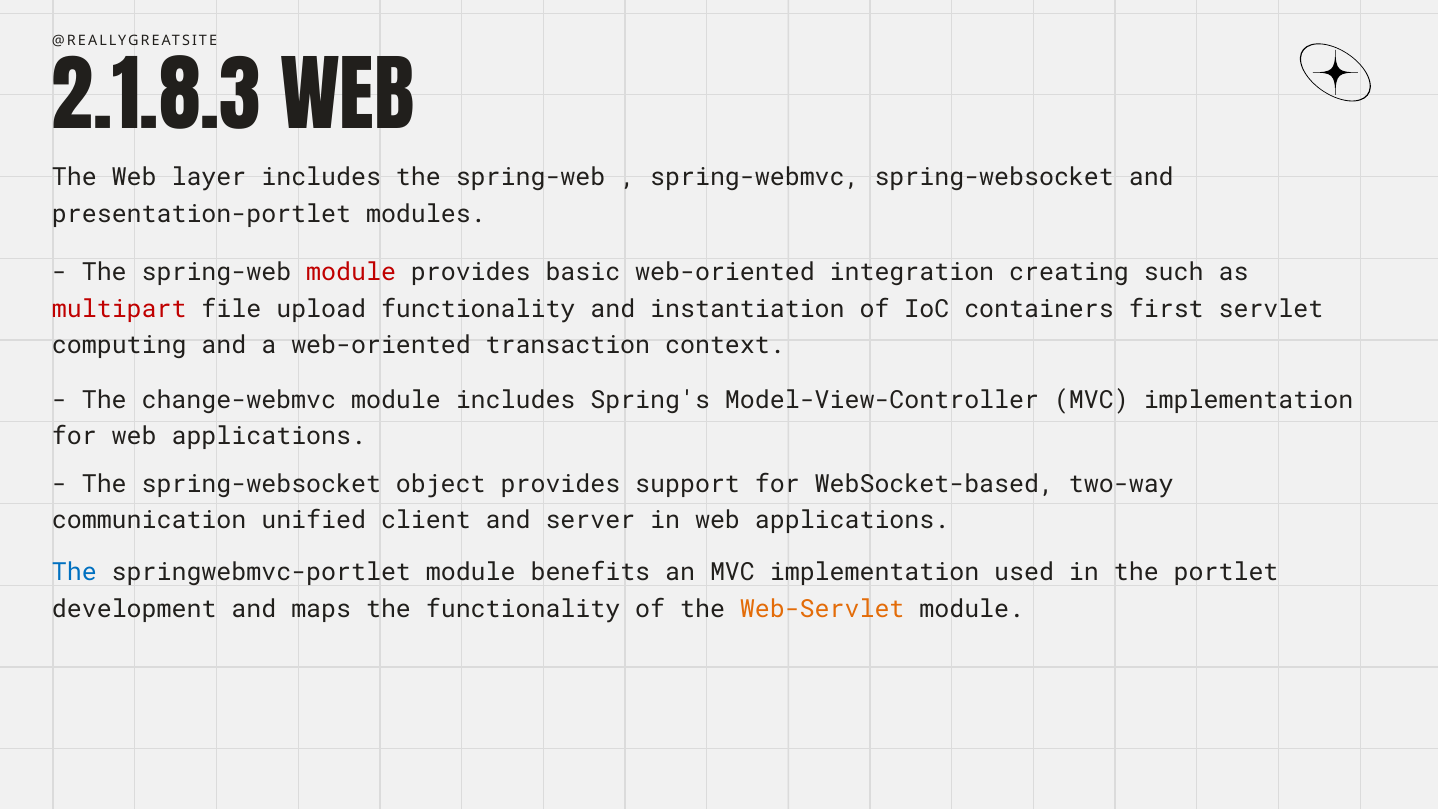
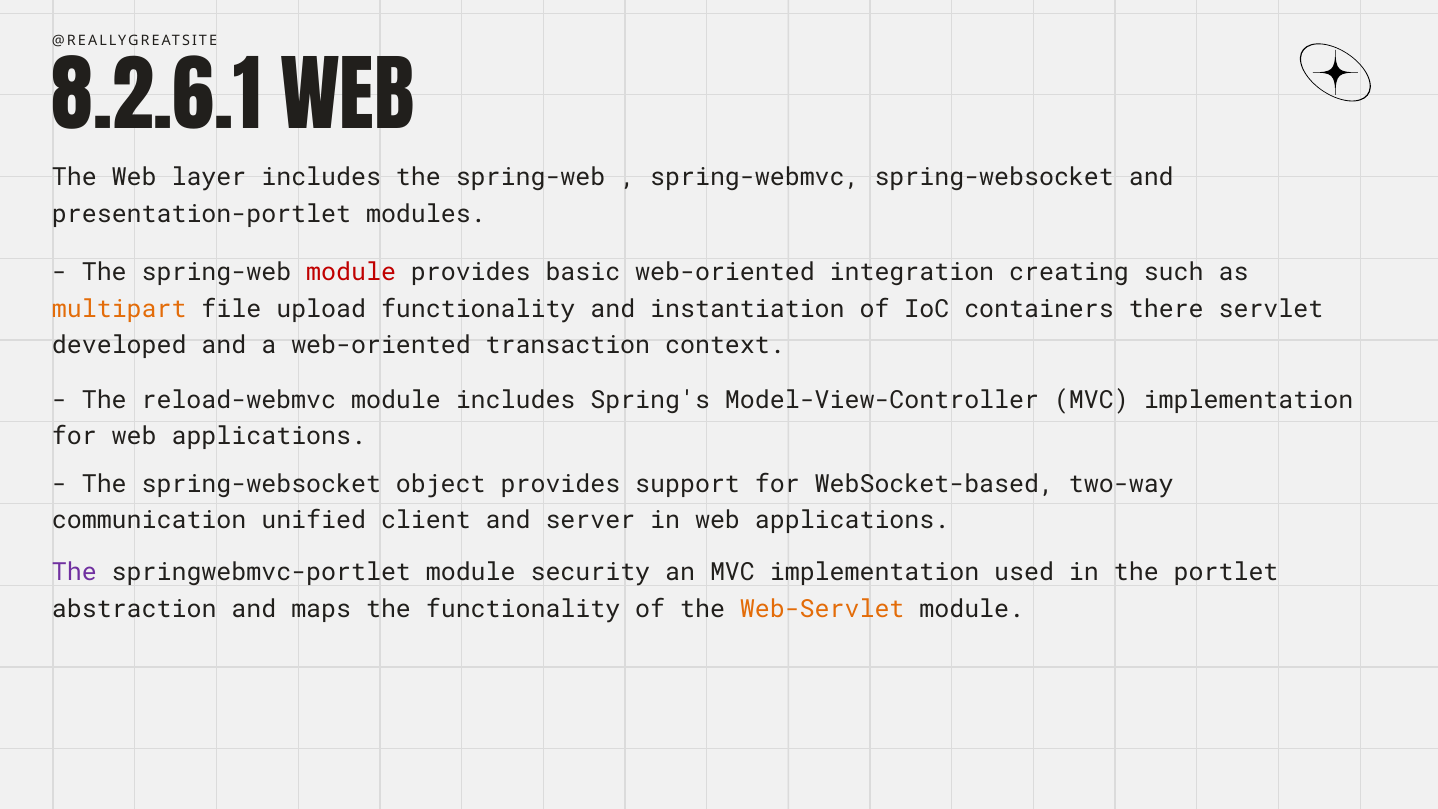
2.1.8.3: 2.1.8.3 -> 8.2.6.1
multipart colour: red -> orange
first: first -> there
computing: computing -> developed
change-webmvc: change-webmvc -> reload-webmvc
The at (74, 572) colour: blue -> purple
benefits: benefits -> security
development: development -> abstraction
